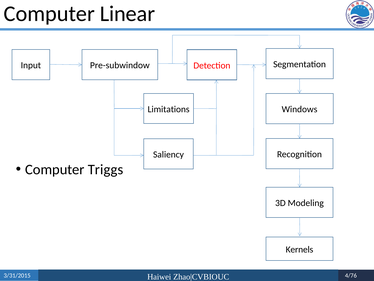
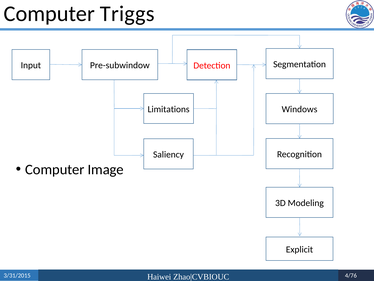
Linear: Linear -> Triggs
Triggs: Triggs -> Image
Kernels: Kernels -> Explicit
